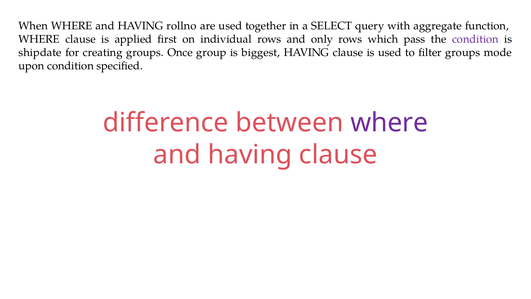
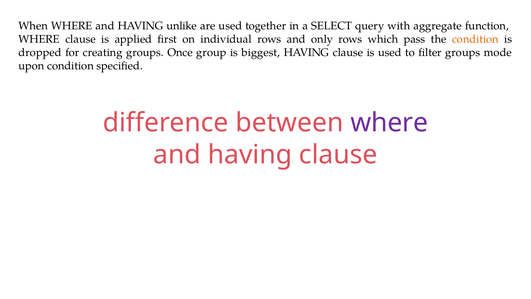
rollno: rollno -> unlike
condition at (475, 39) colour: purple -> orange
shipdate: shipdate -> dropped
